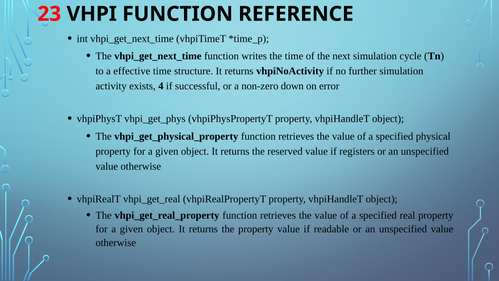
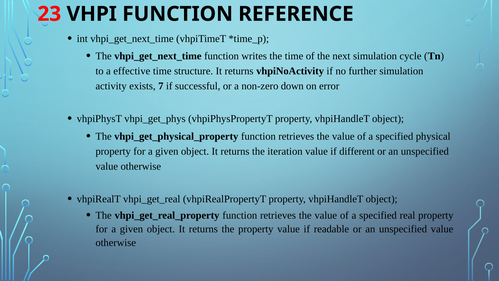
4: 4 -> 7
reserved: reserved -> iteration
registers: registers -> different
